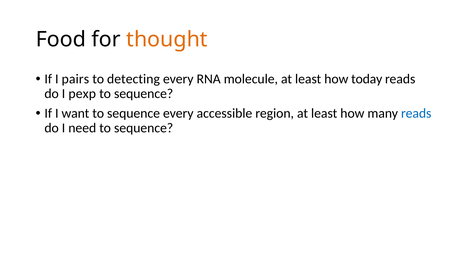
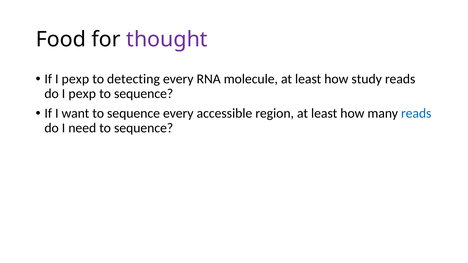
thought colour: orange -> purple
If I pairs: pairs -> pexp
today: today -> study
